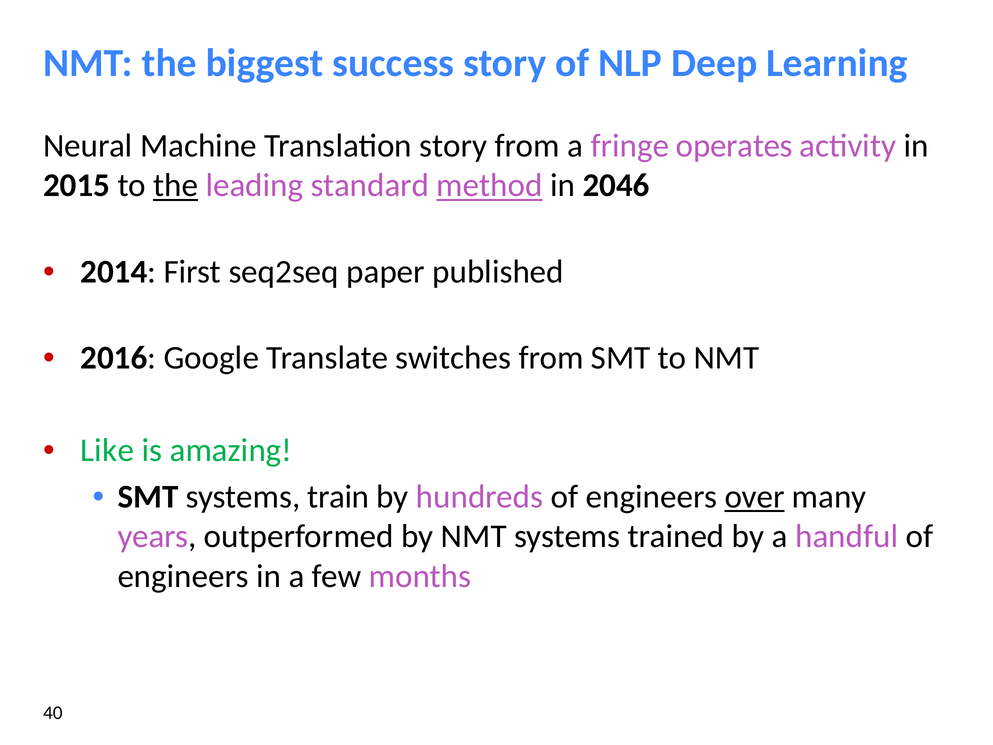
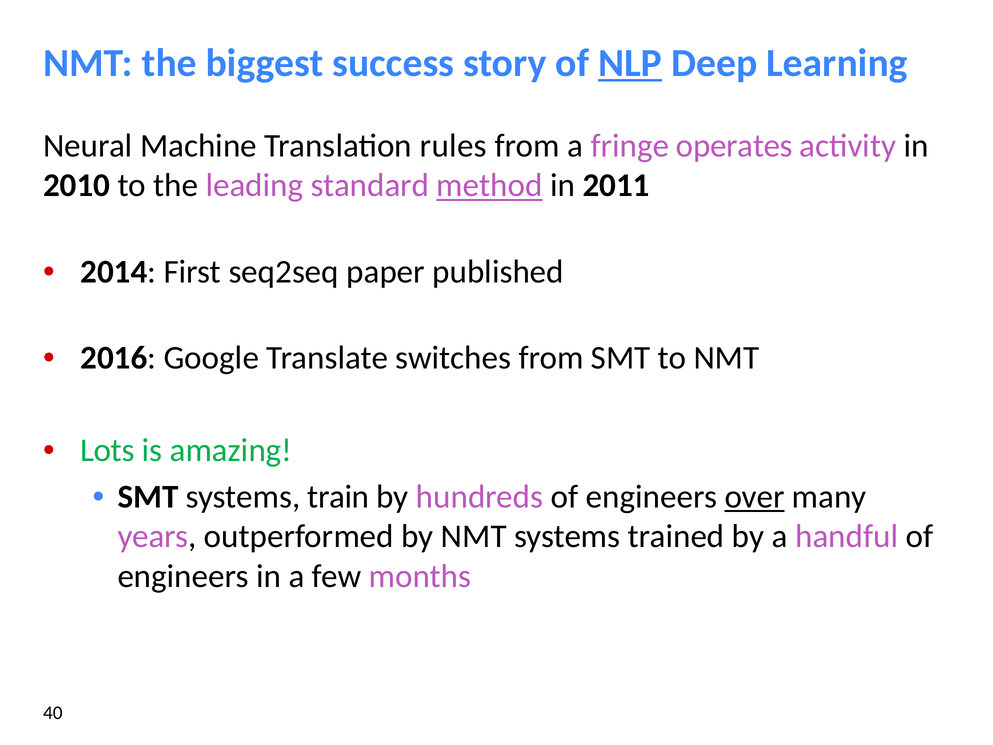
NLP underline: none -> present
Translation story: story -> rules
2015: 2015 -> 2010
the at (176, 185) underline: present -> none
2046: 2046 -> 2011
Like: Like -> Lots
